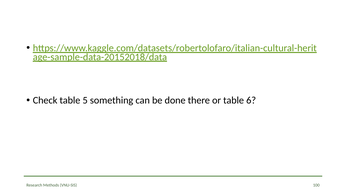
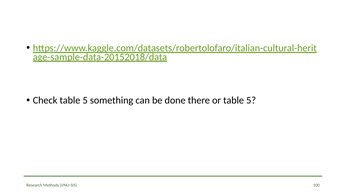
or table 6: 6 -> 5
